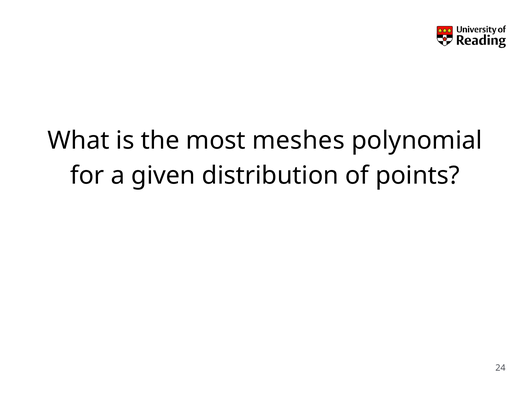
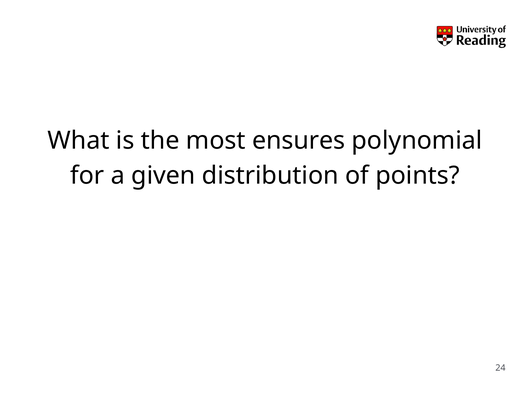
meshes: meshes -> ensures
